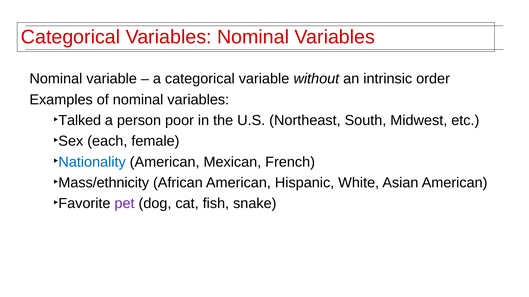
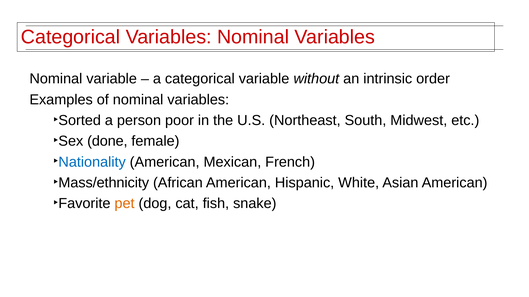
Talked: Talked -> Sorted
each: each -> done
pet colour: purple -> orange
